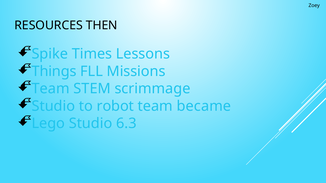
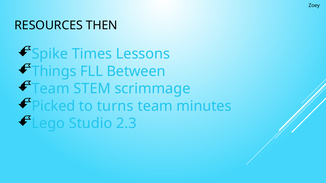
Missions: Missions -> Between
Studio at (53, 106): Studio -> Picked
robot: robot -> turns
became: became -> minutes
6.3: 6.3 -> 2.3
